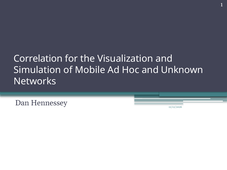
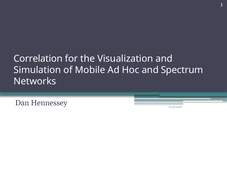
Unknown: Unknown -> Spectrum
